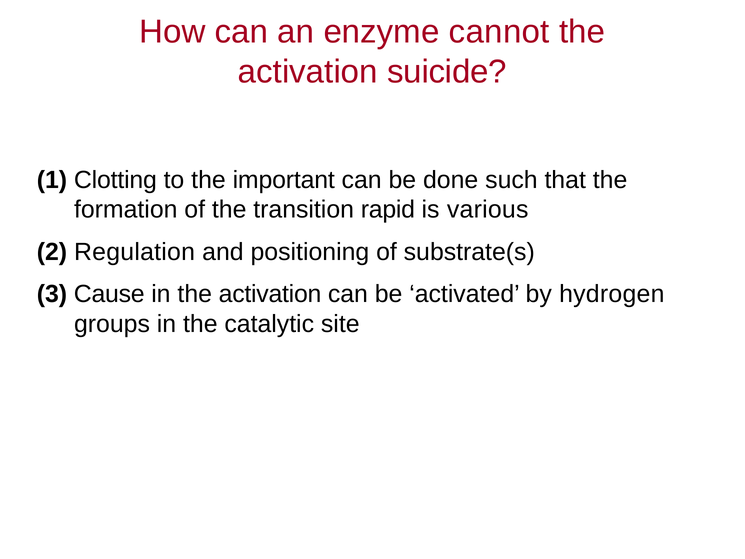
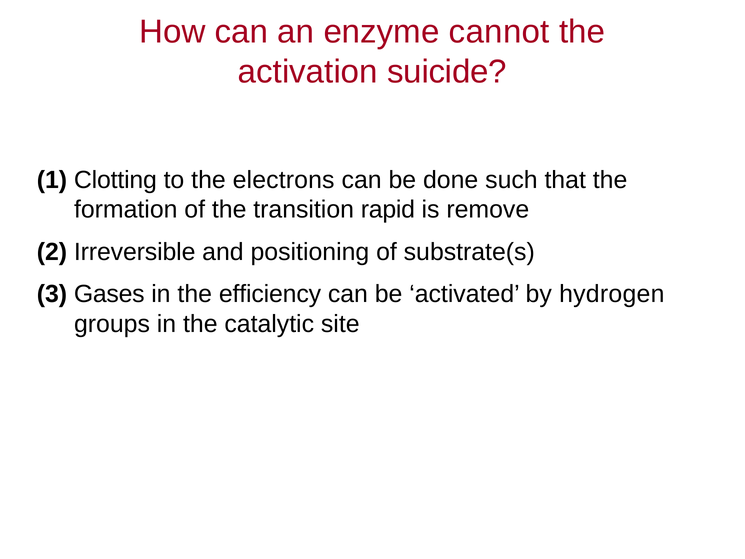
important: important -> electrons
various: various -> remove
Regulation: Regulation -> Irreversible
Cause: Cause -> Gases
in the activation: activation -> efficiency
